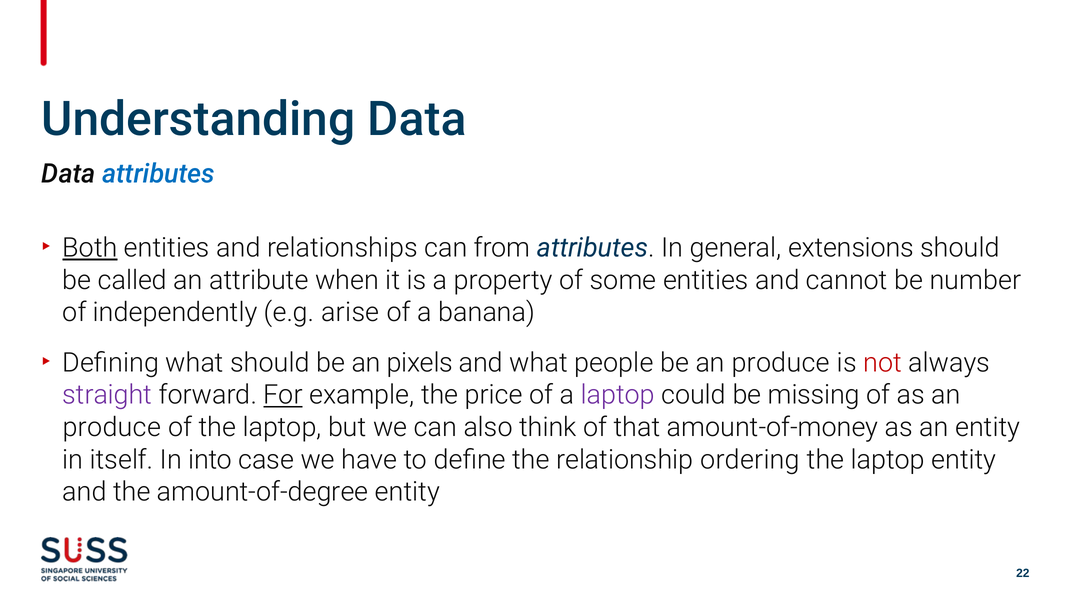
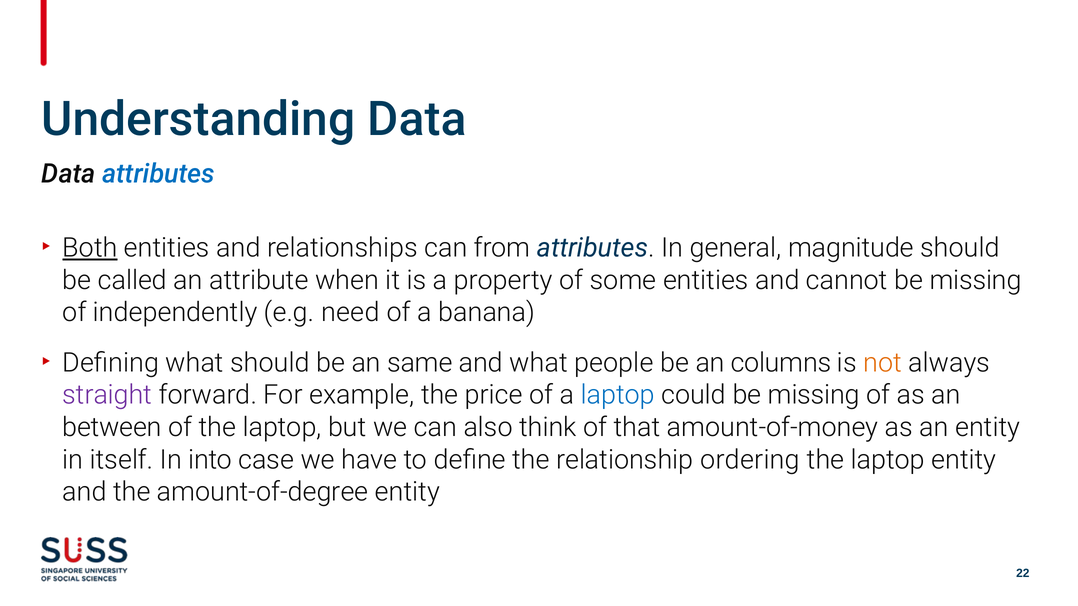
extensions: extensions -> magnitude
cannot be number: number -> missing
arise: arise -> need
pixels: pixels -> same
be an produce: produce -> columns
not colour: red -> orange
For underline: present -> none
laptop at (618, 395) colour: purple -> blue
produce at (112, 428): produce -> between
